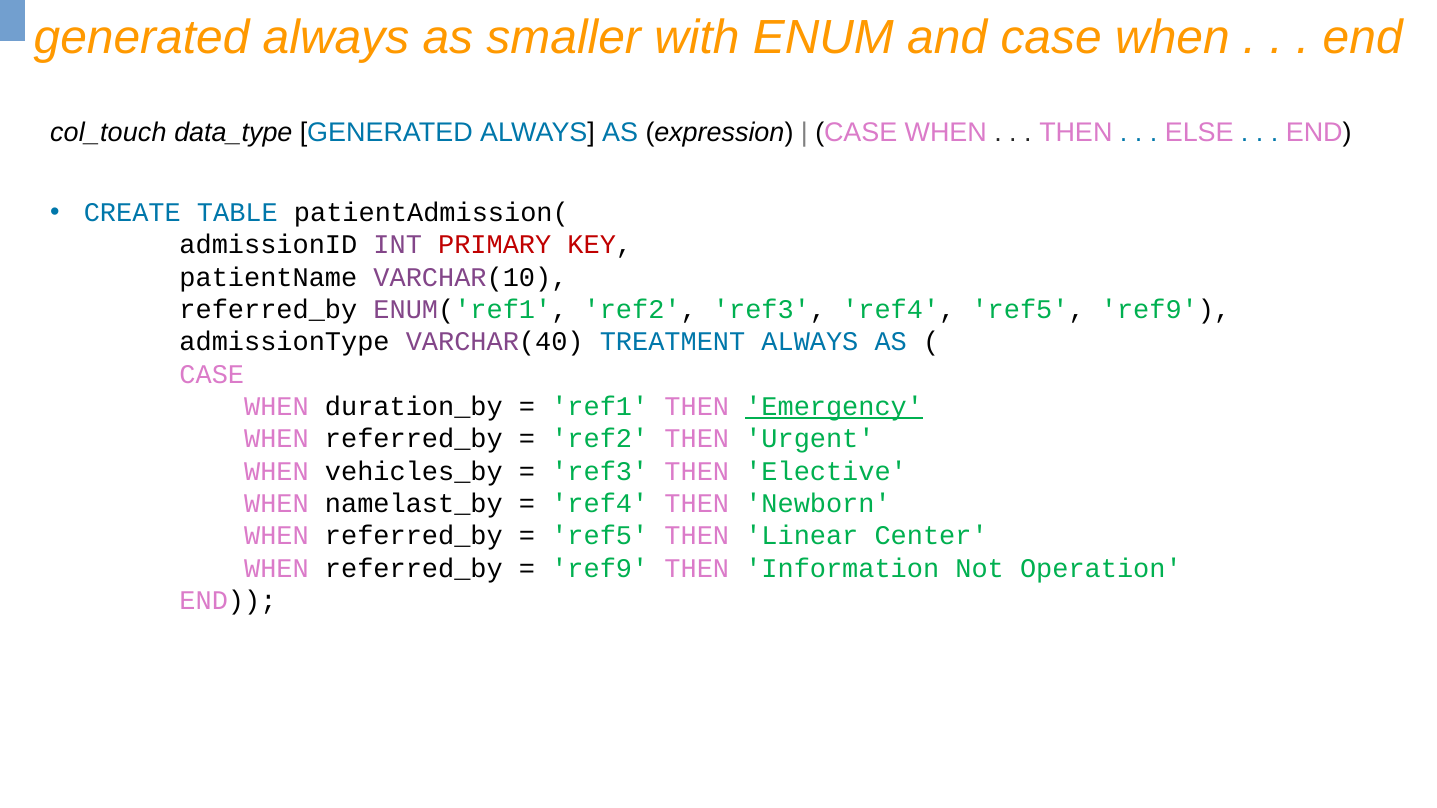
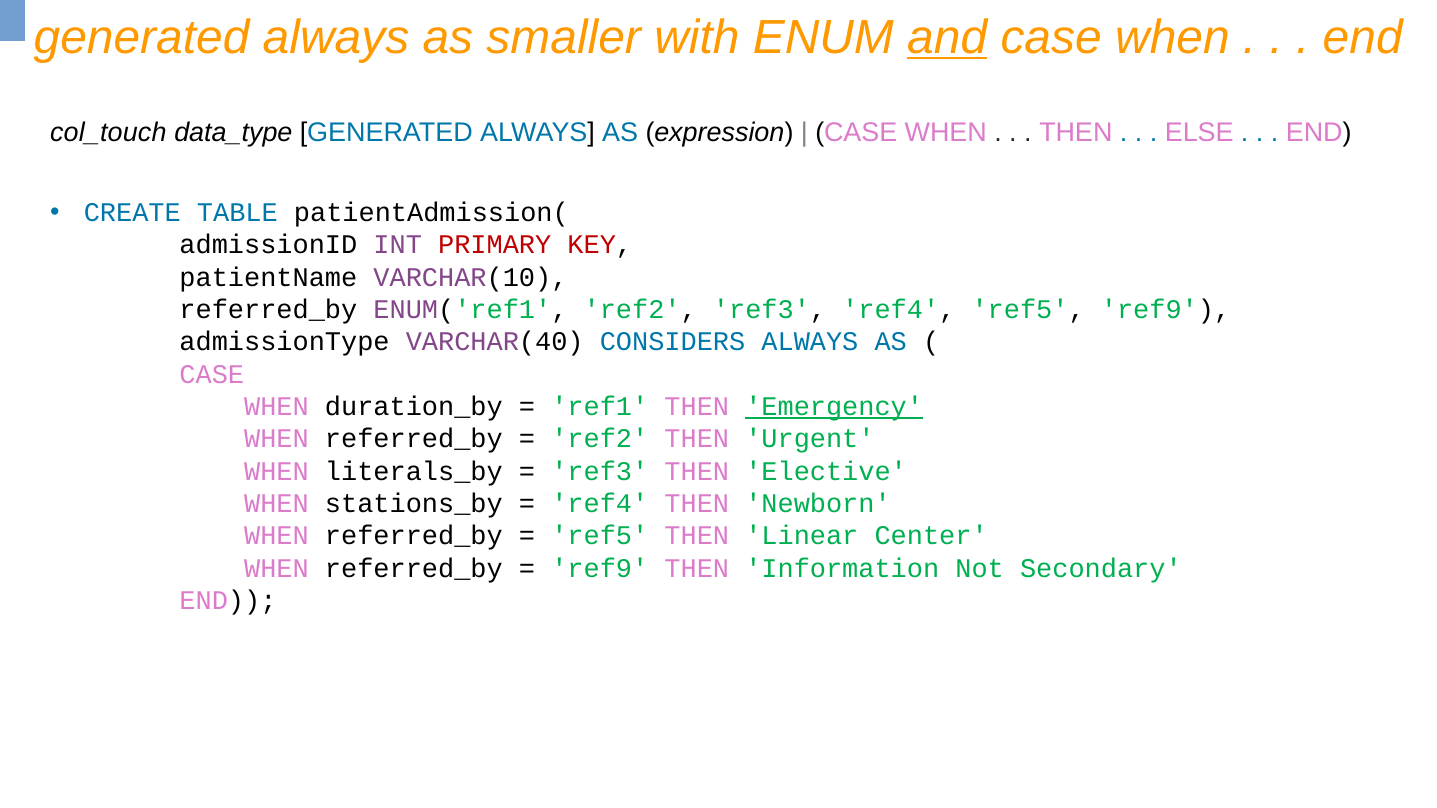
and underline: none -> present
TREATMENT: TREATMENT -> CONSIDERS
vehicles_by: vehicles_by -> literals_by
namelast_by: namelast_by -> stations_by
Operation: Operation -> Secondary
